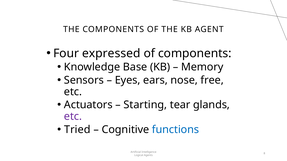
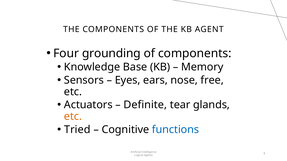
expressed: expressed -> grounding
Starting: Starting -> Definite
etc at (73, 117) colour: purple -> orange
